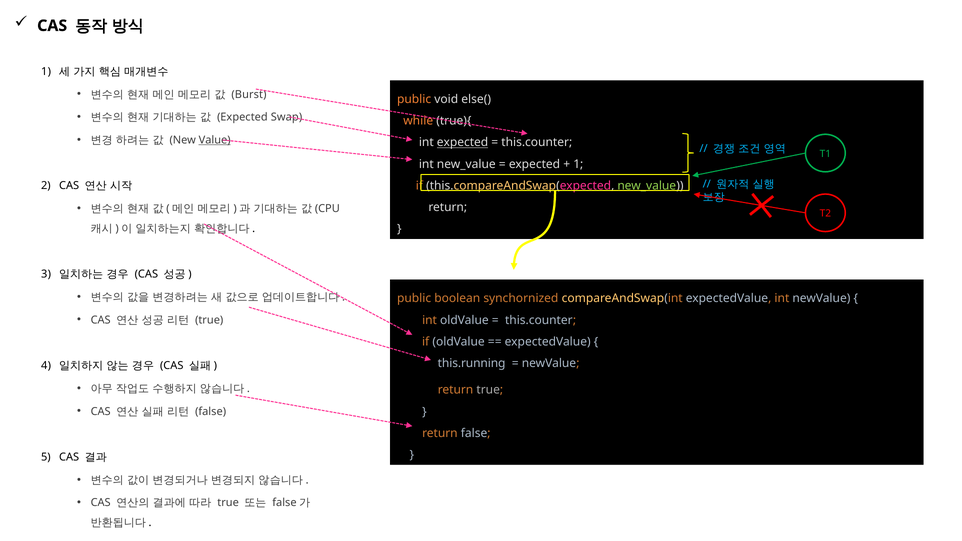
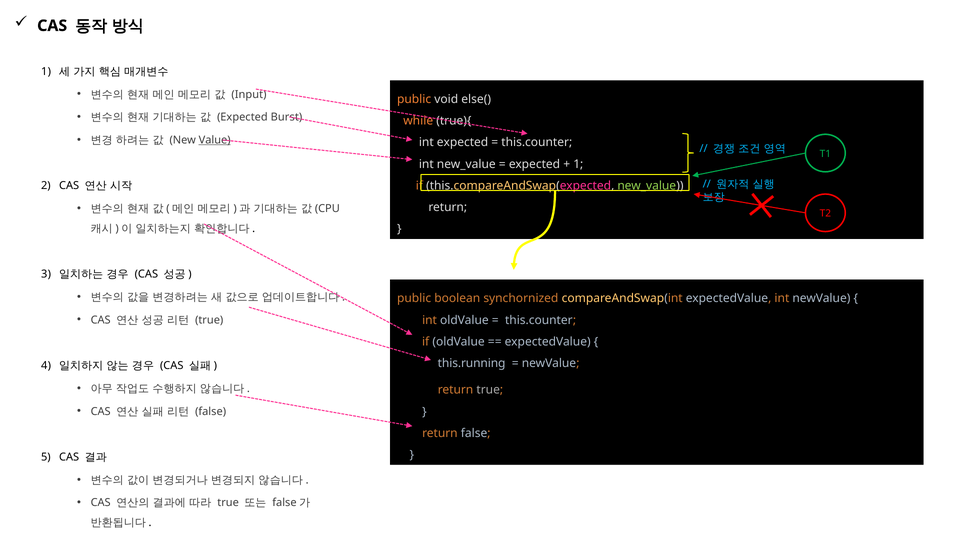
Burst: Burst -> Input
Swap: Swap -> Burst
expected at (463, 142) underline: present -> none
